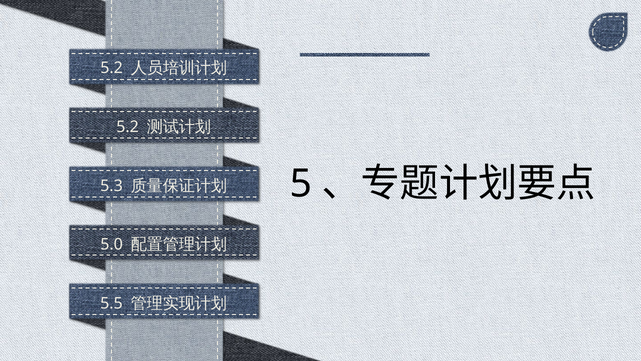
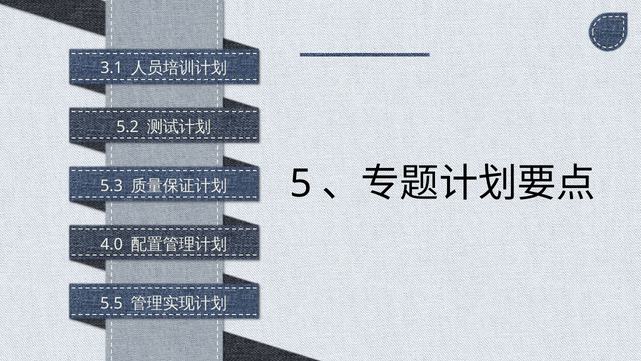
5.2 at (112, 68): 5.2 -> 3.1
5.0: 5.0 -> 4.0
